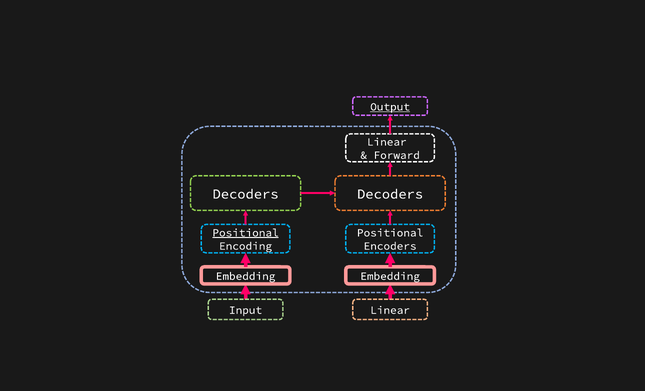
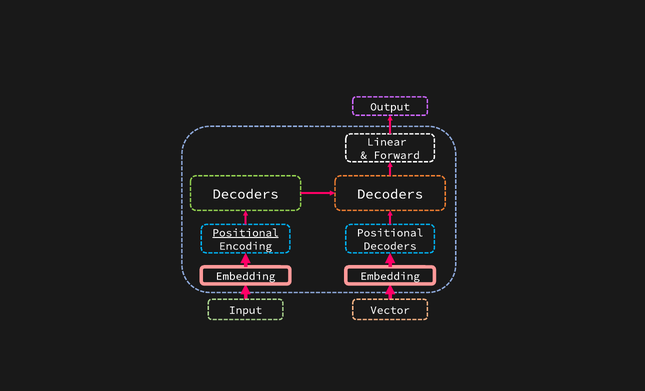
Output underline: present -> none
Encoders at (390, 246): Encoders -> Decoders
Linear at (390, 310): Linear -> Vector
